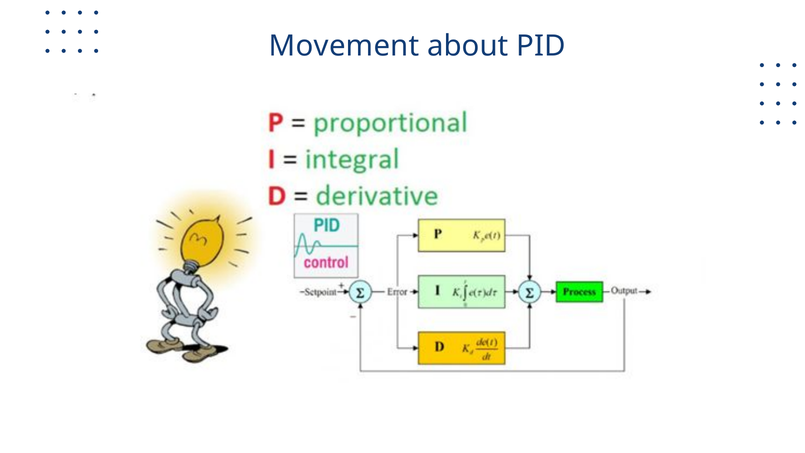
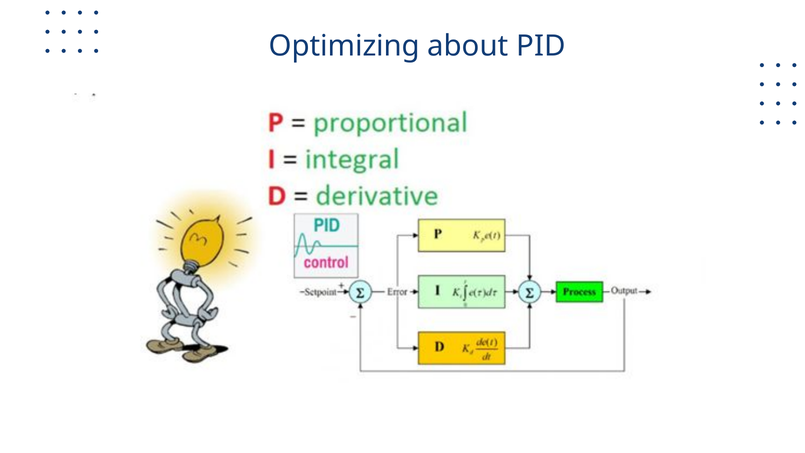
Movement: Movement -> Optimizing
